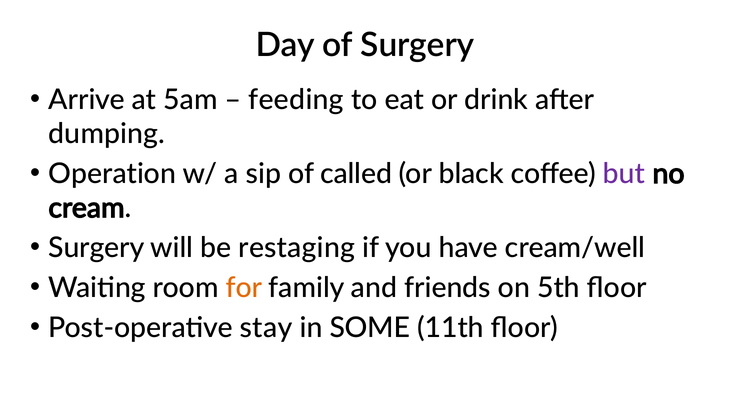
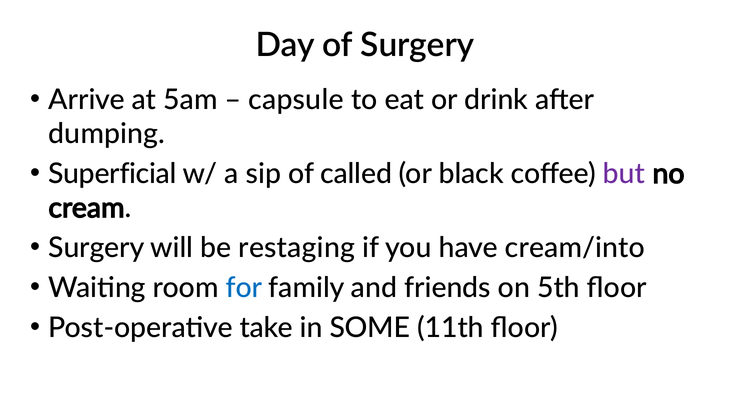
feeding: feeding -> capsule
Operation: Operation -> Superficial
cream/well: cream/well -> cream/into
for colour: orange -> blue
stay: stay -> take
